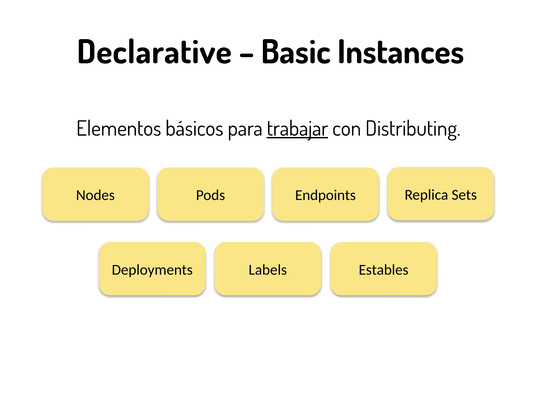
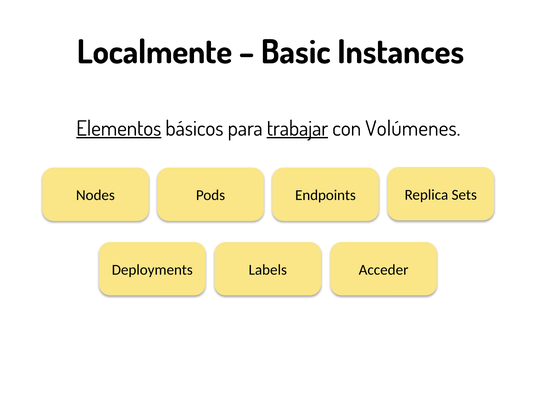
Declarative: Declarative -> Localmente
Elementos underline: none -> present
Distributing: Distributing -> Volúmenes
Estables: Estables -> Acceder
